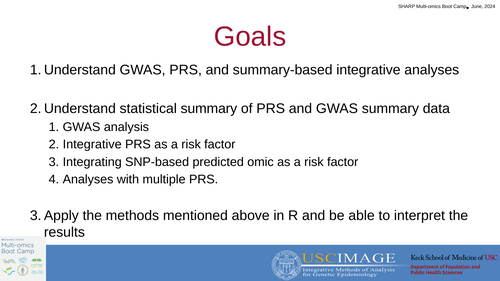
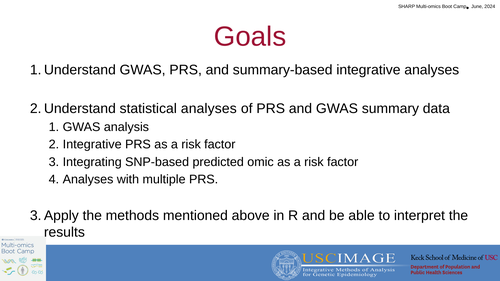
statistical summary: summary -> analyses
